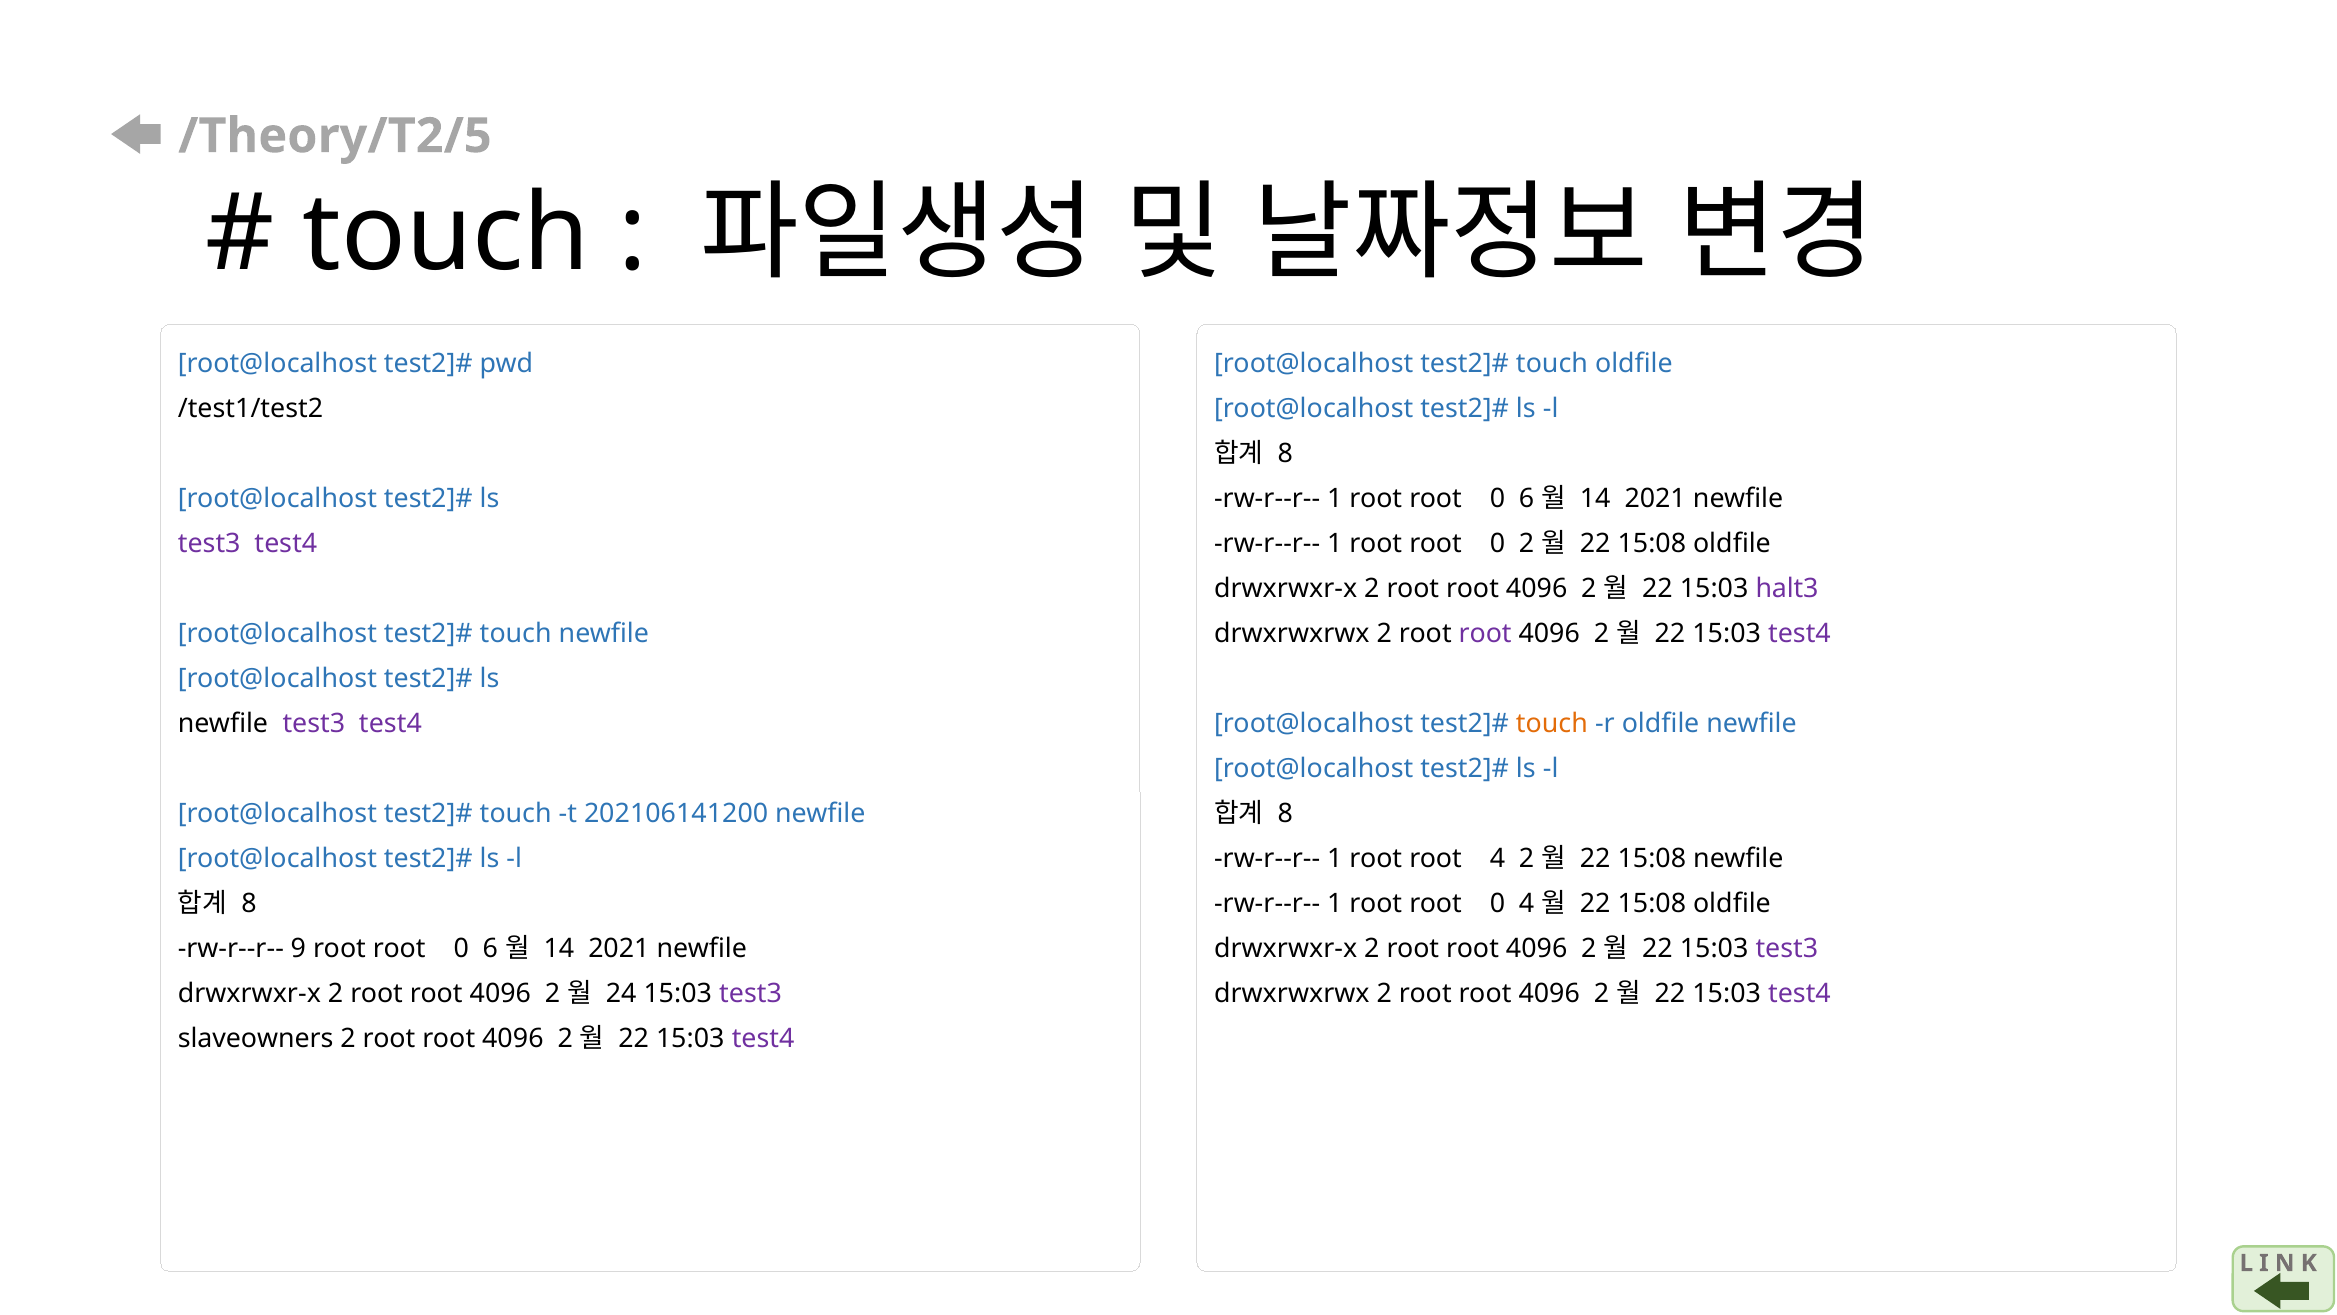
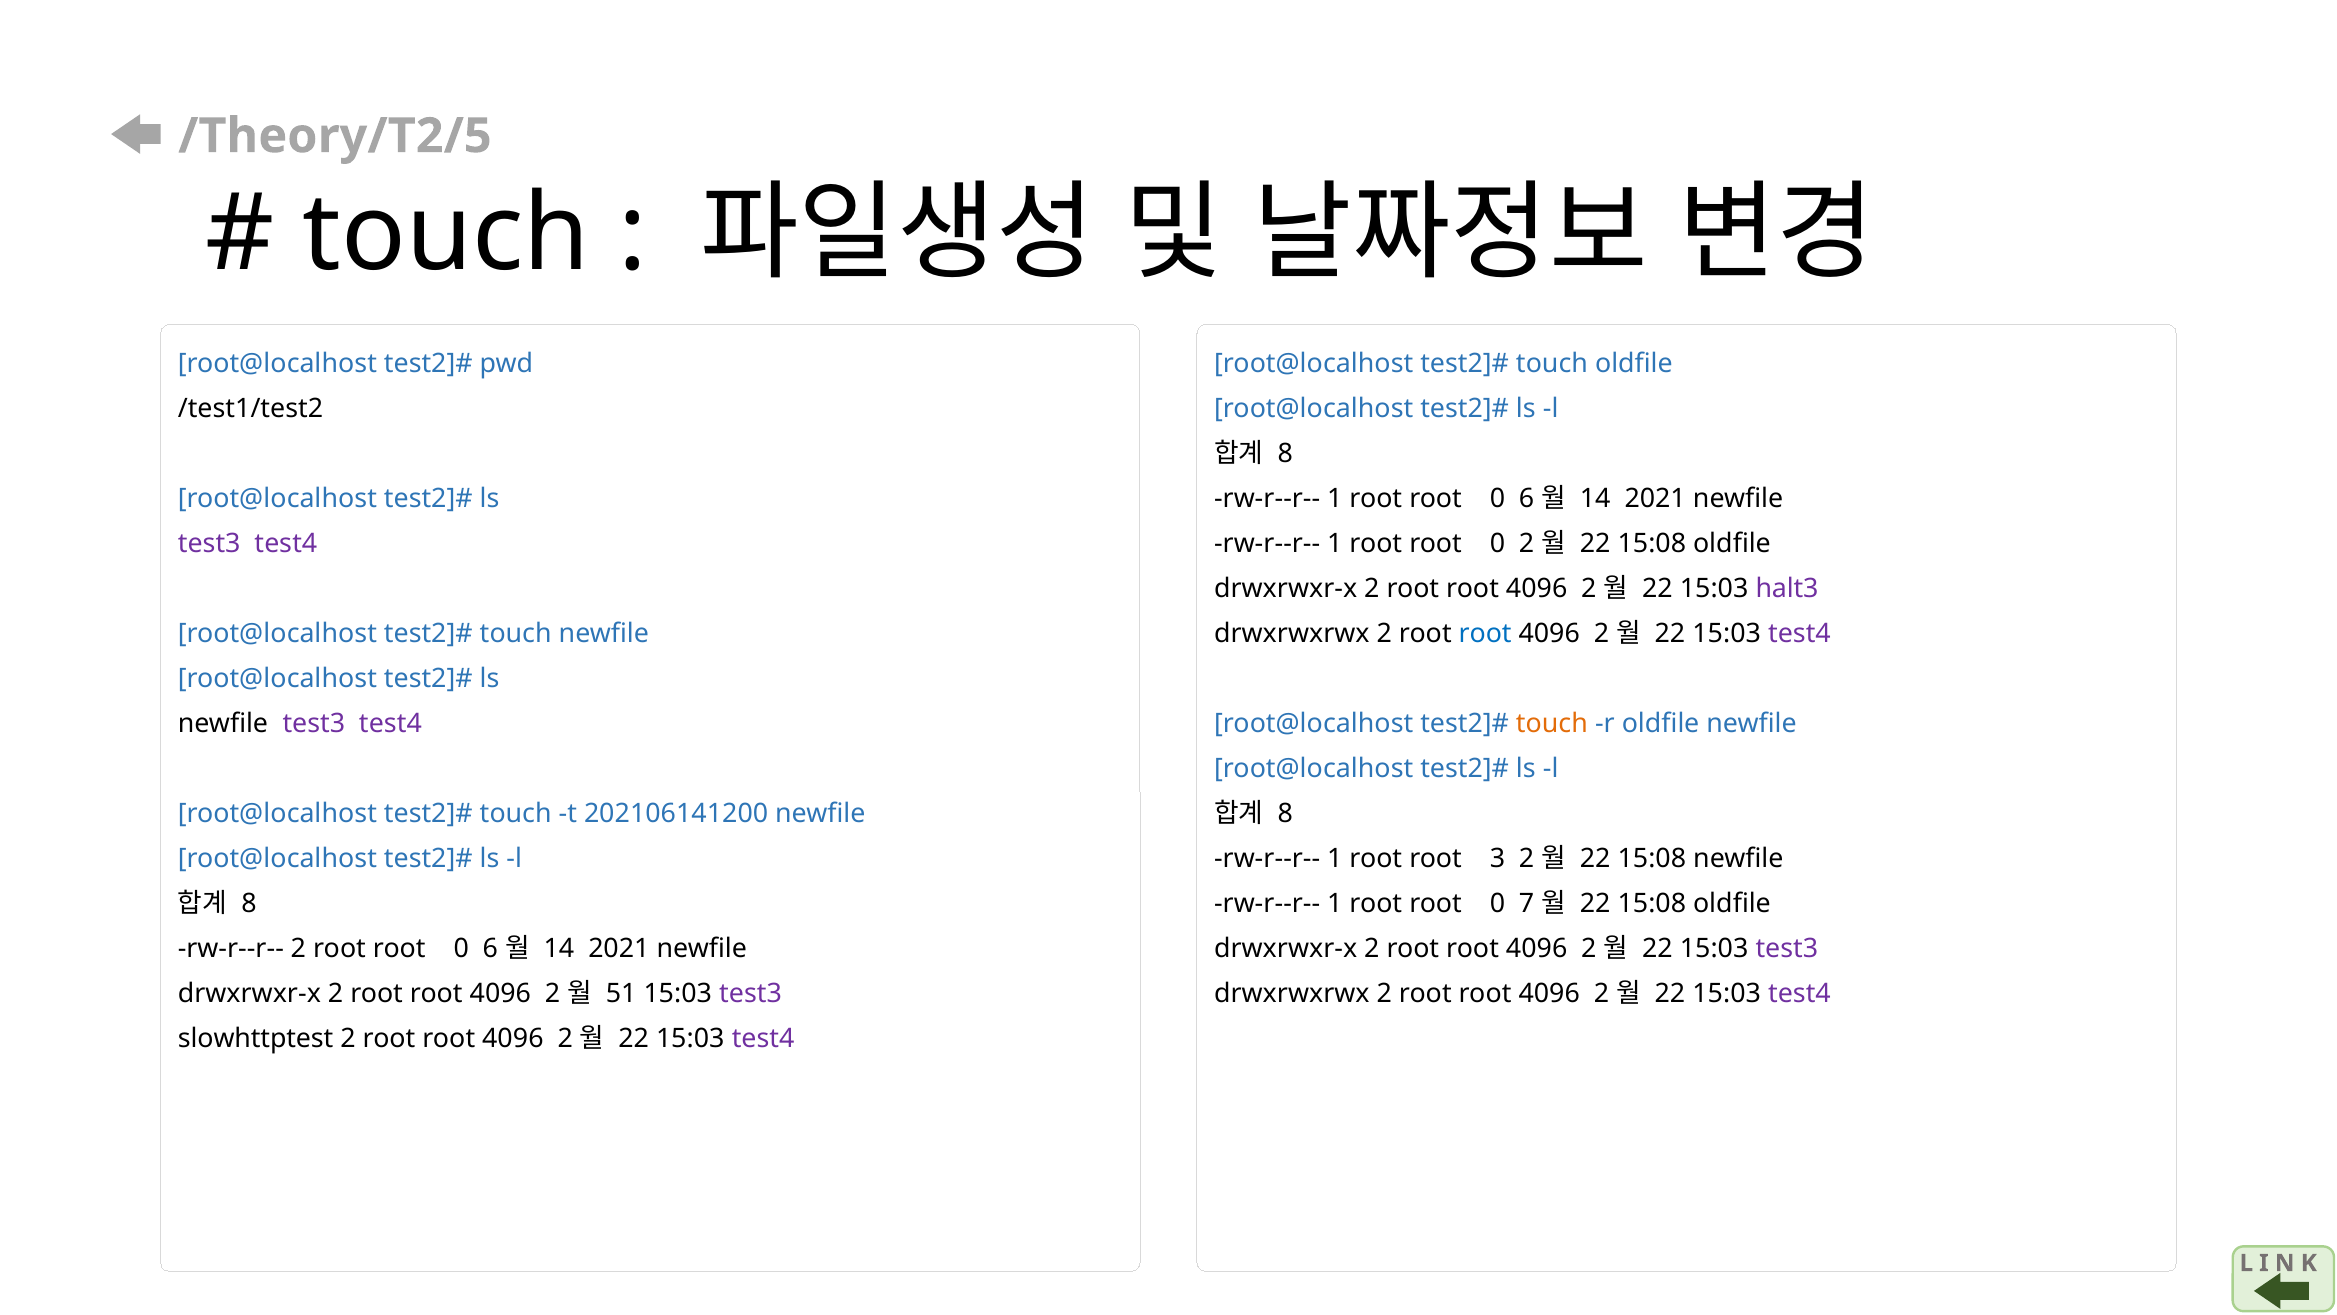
root at (1485, 633) colour: purple -> blue
root 4: 4 -> 3
0 4: 4 -> 7
rw-r--r-- 9: 9 -> 2
24: 24 -> 51
slaveowners: slaveowners -> slowhttptest
